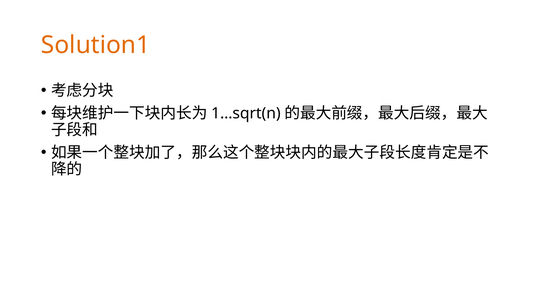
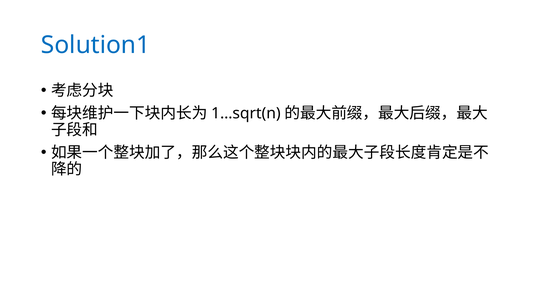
Solution1 colour: orange -> blue
